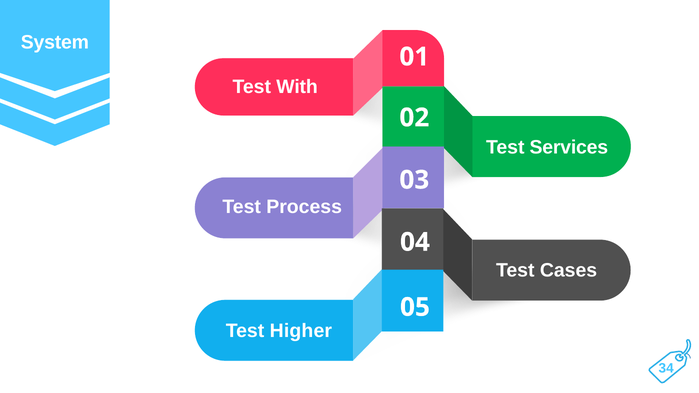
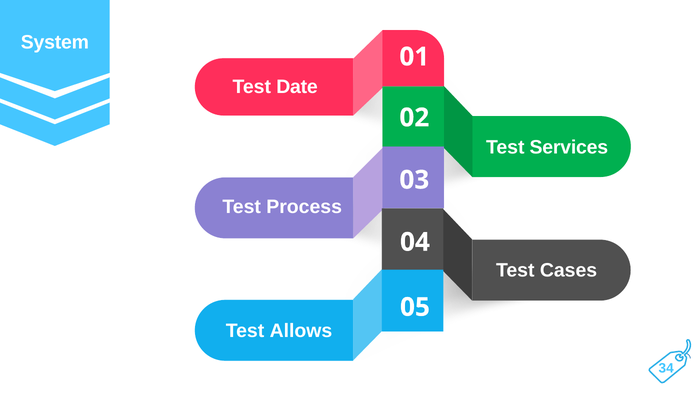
With: With -> Date
Higher: Higher -> Allows
